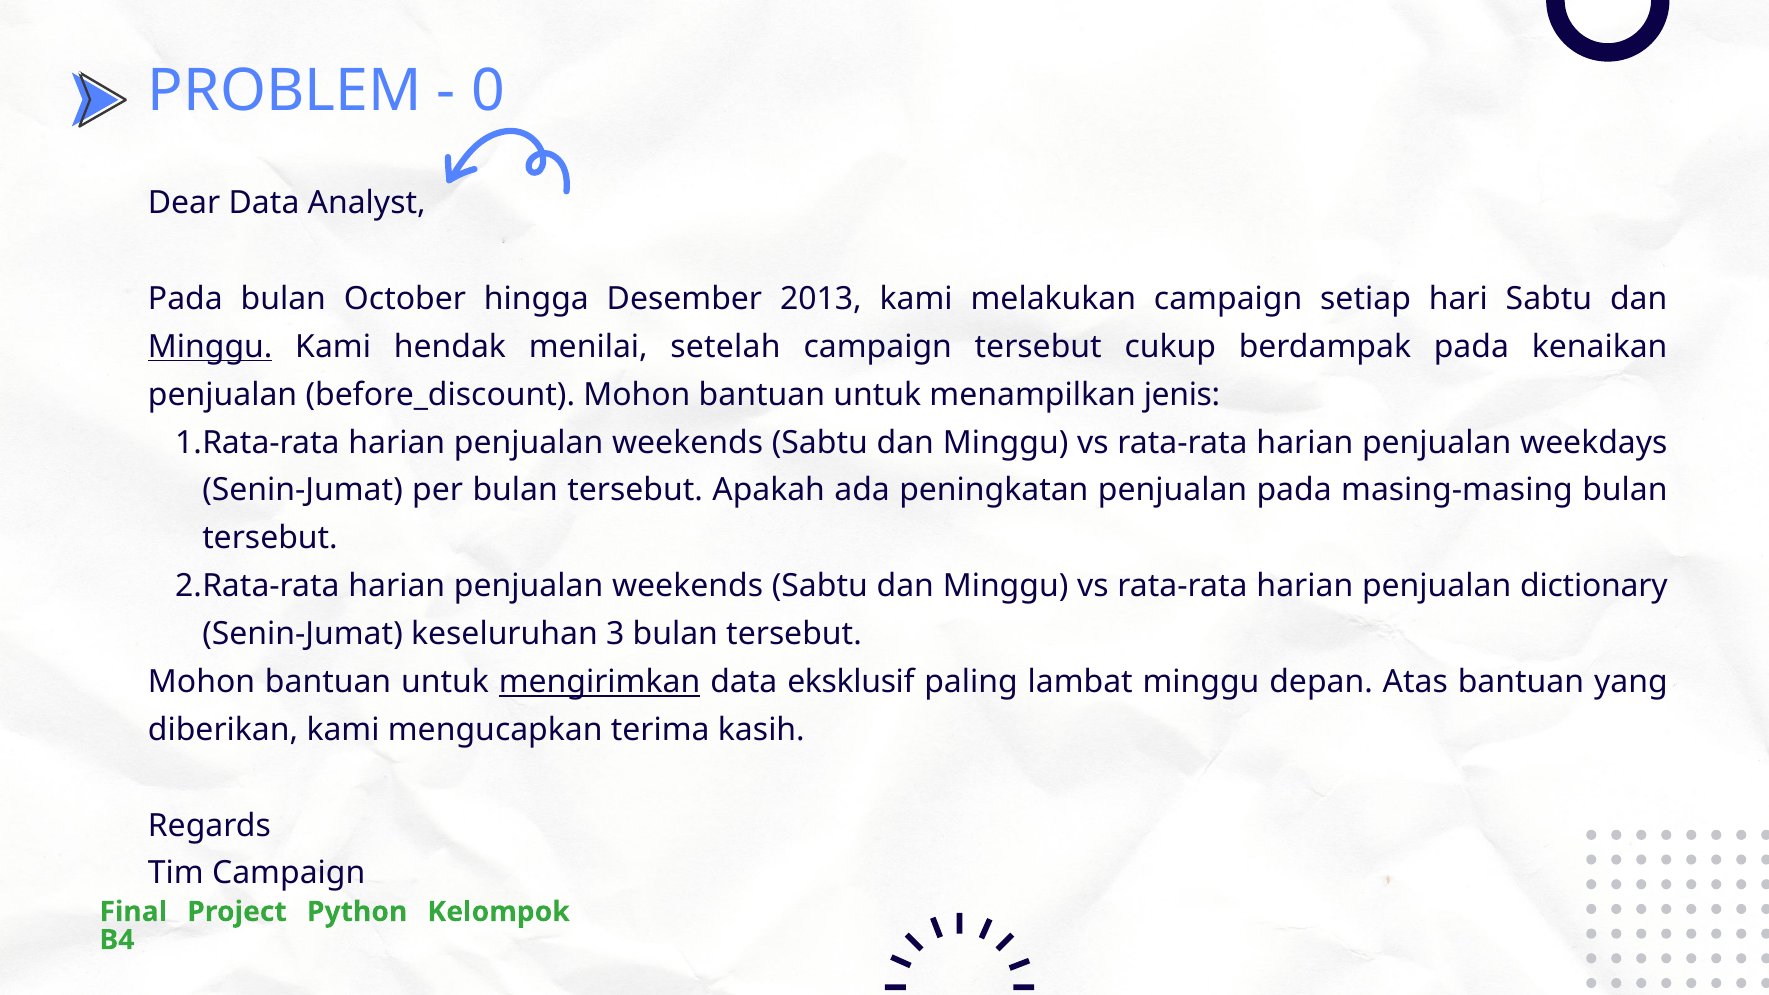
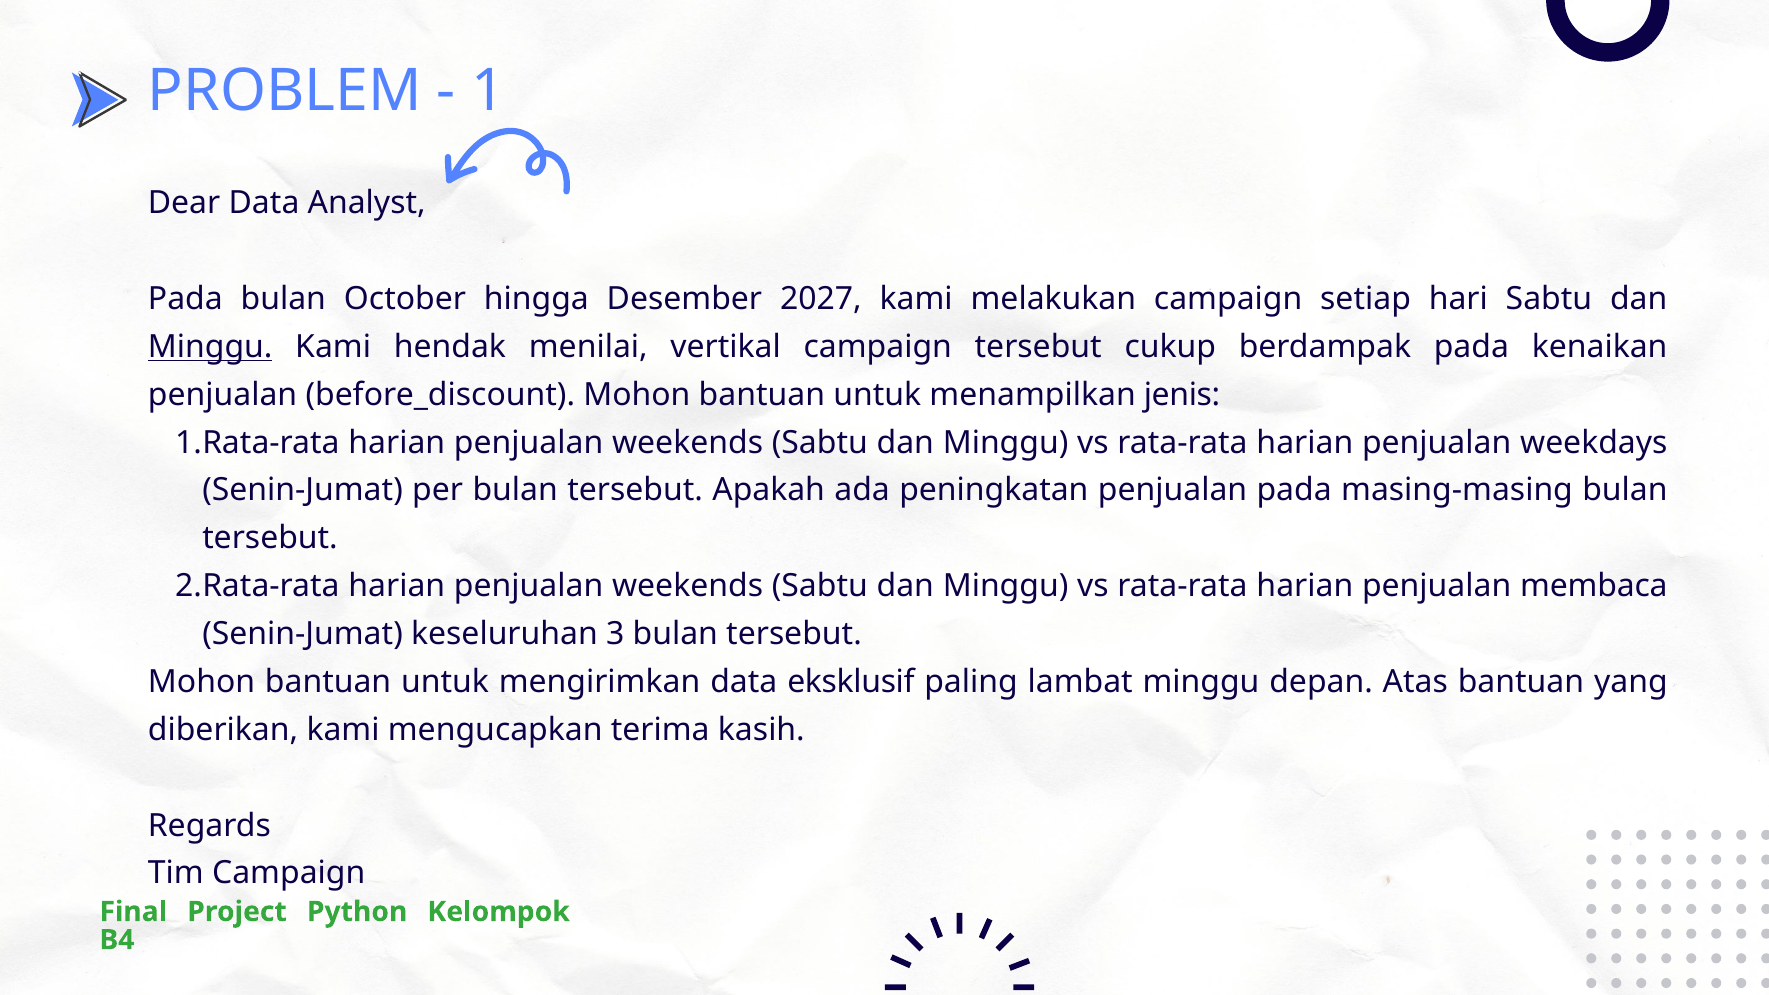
0: 0 -> 1
2013: 2013 -> 2027
setelah: setelah -> vertikal
dictionary: dictionary -> membaca
mengirimkan underline: present -> none
